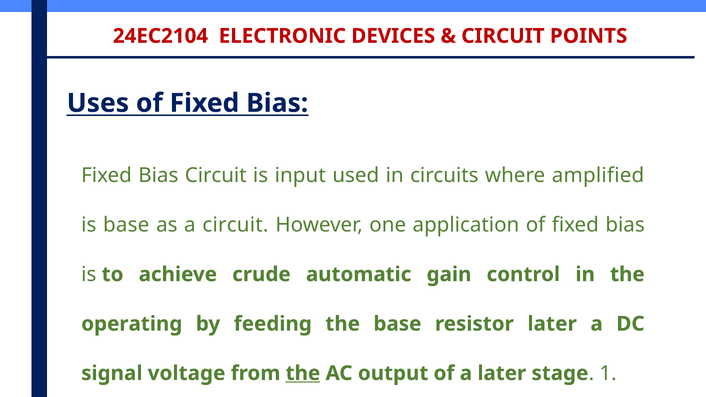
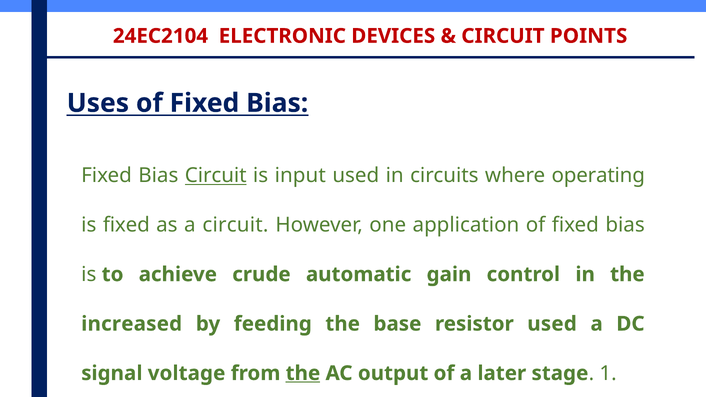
Circuit at (216, 176) underline: none -> present
amplified: amplified -> operating
is base: base -> fixed
operating: operating -> increased
resistor later: later -> used
